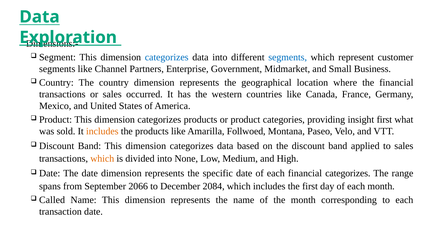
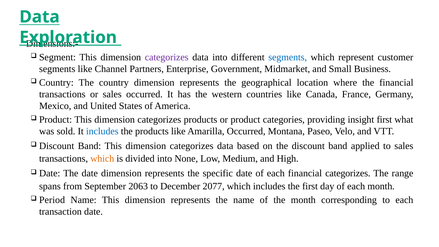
categorizes at (167, 57) colour: blue -> purple
includes at (102, 131) colour: orange -> blue
Amarilla Follwoed: Follwoed -> Occurred
2066: 2066 -> 2063
2084: 2084 -> 2077
Called: Called -> Period
